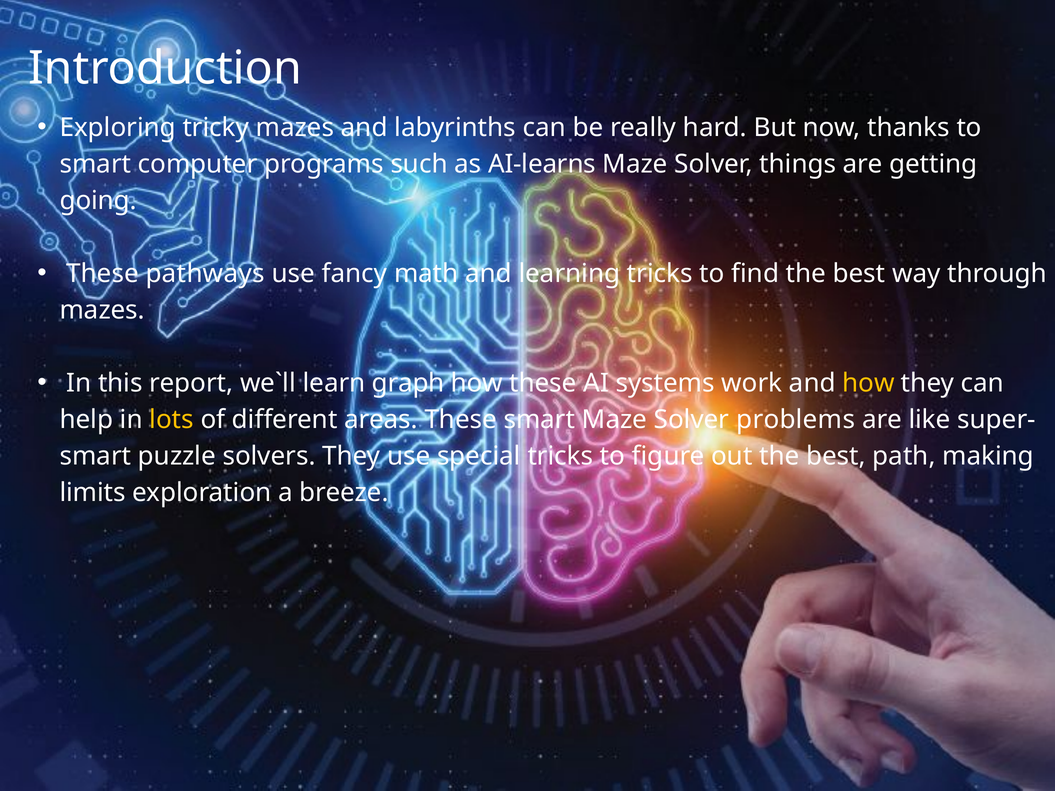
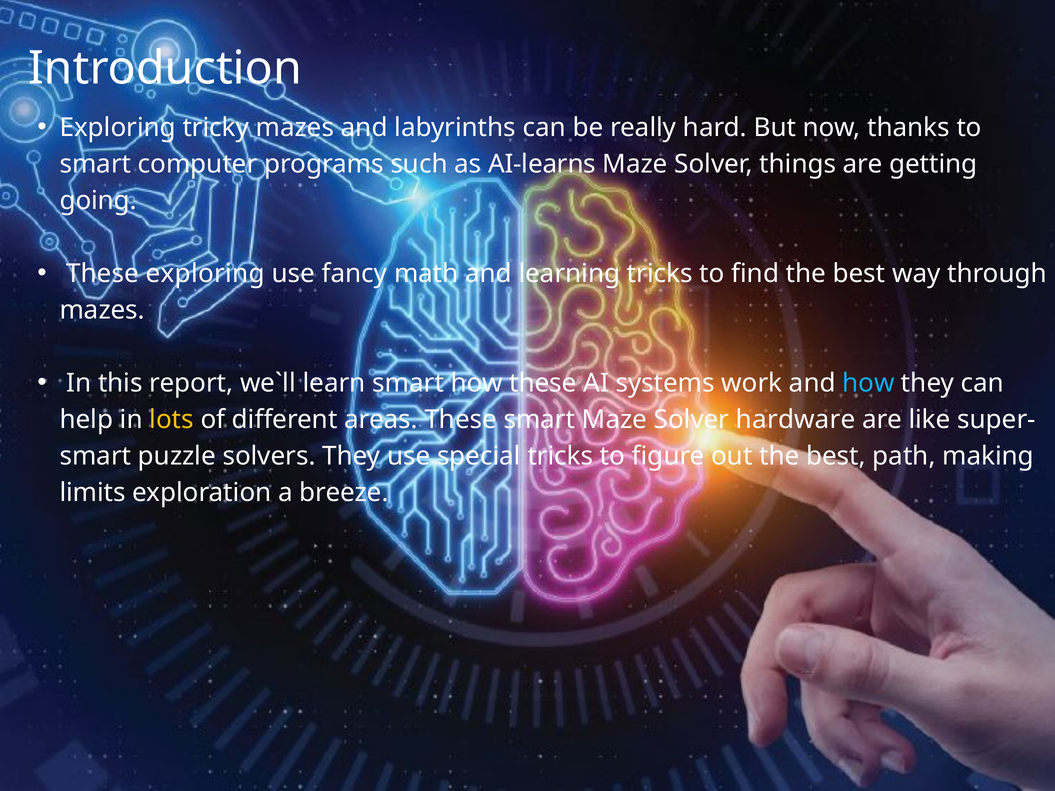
These pathways: pathways -> exploring
learn graph: graph -> smart
how at (868, 383) colour: yellow -> light blue
problems: problems -> hardware
